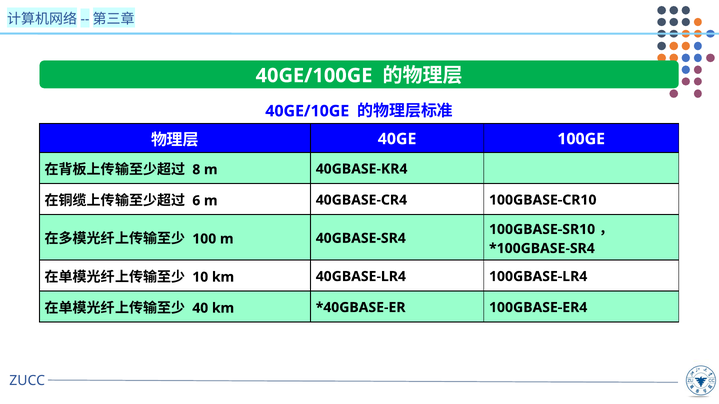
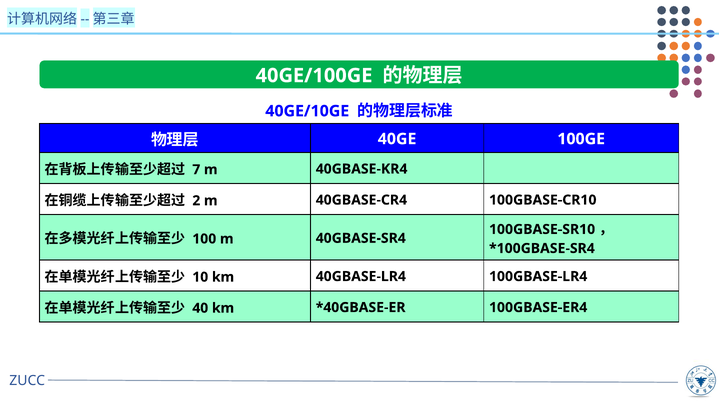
8: 8 -> 7
6: 6 -> 2
